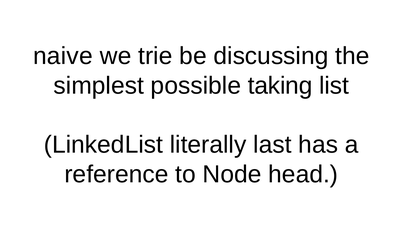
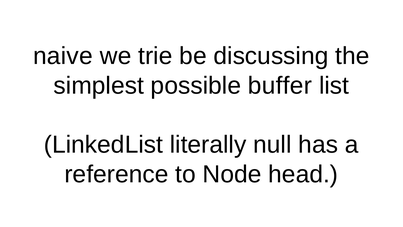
taking: taking -> buffer
last: last -> null
